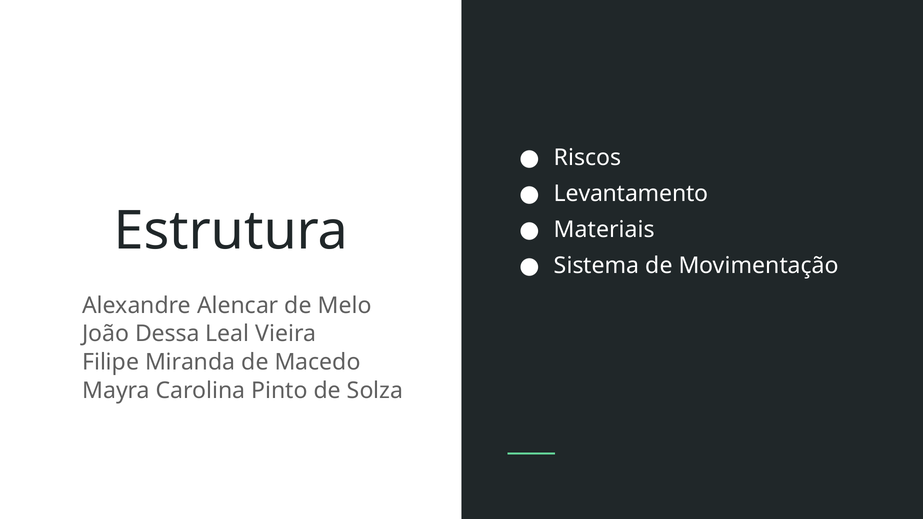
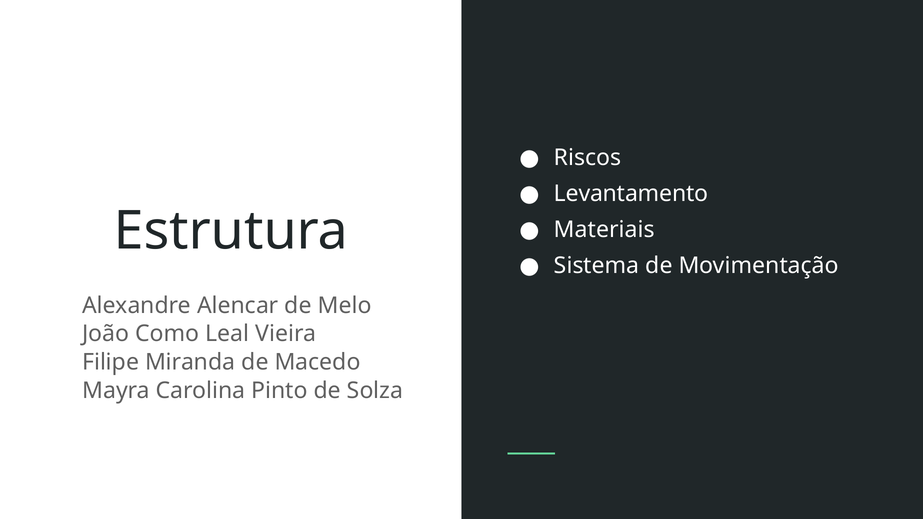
Dessa: Dessa -> Como
